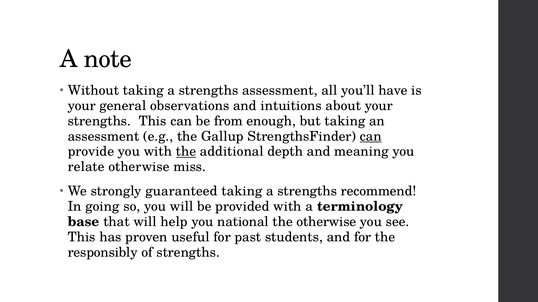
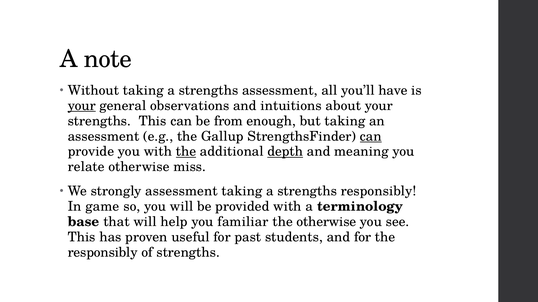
your at (82, 106) underline: none -> present
depth underline: none -> present
strongly guaranteed: guaranteed -> assessment
strengths recommend: recommend -> responsibly
going: going -> game
national: national -> familiar
